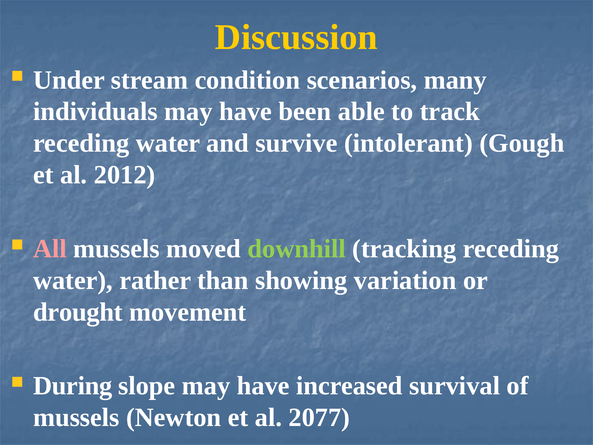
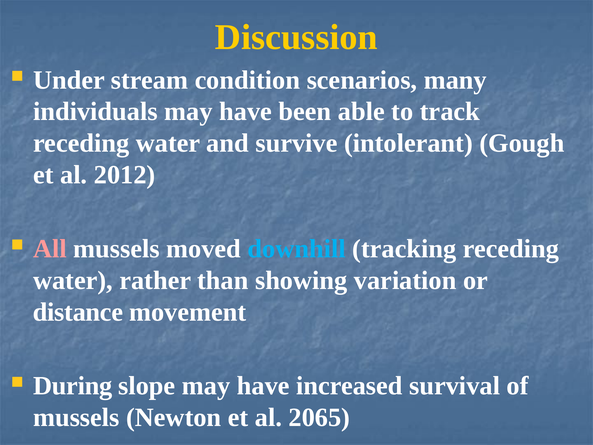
downhill colour: light green -> light blue
drought: drought -> distance
2077: 2077 -> 2065
